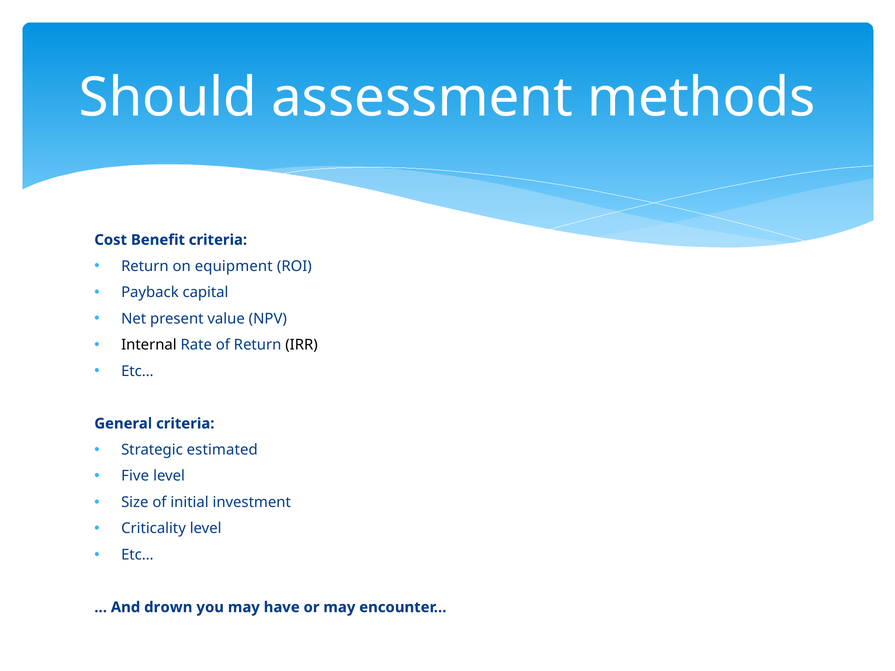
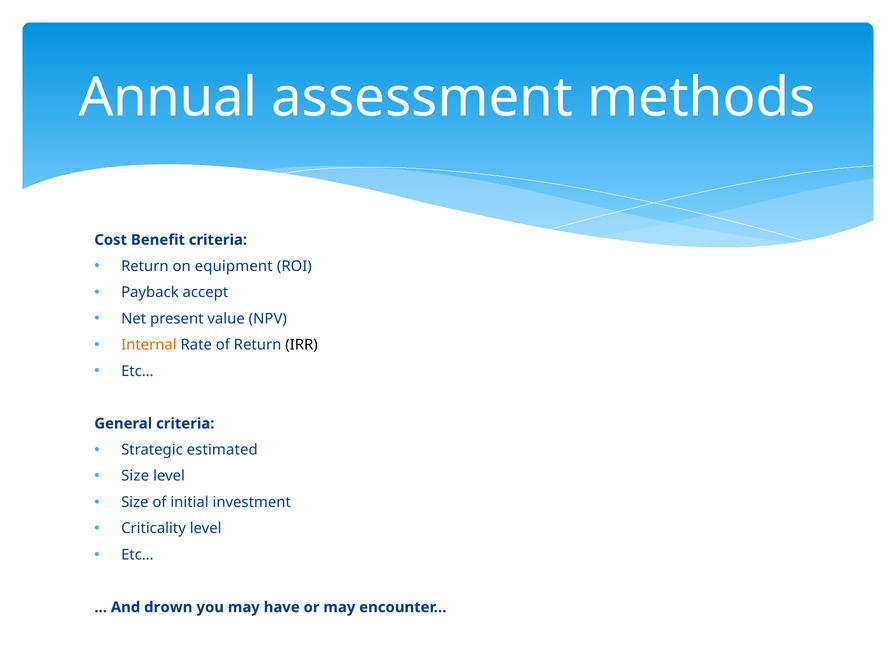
Should: Should -> Annual
capital: capital -> accept
Internal colour: black -> orange
Five at (135, 476): Five -> Size
